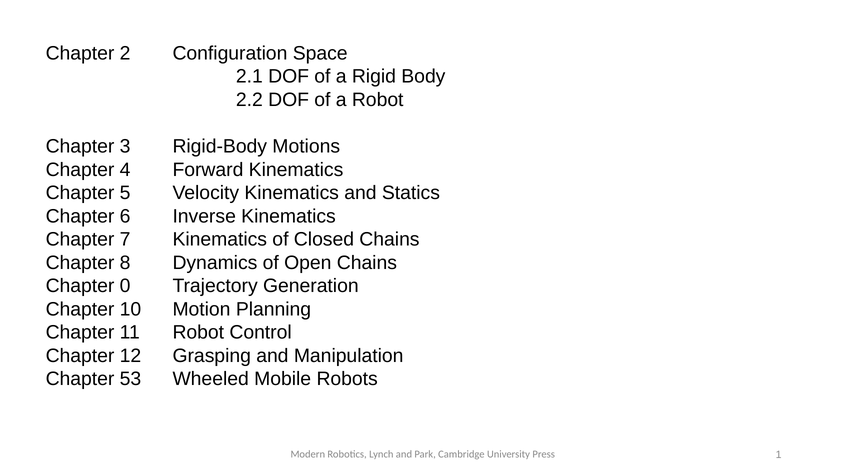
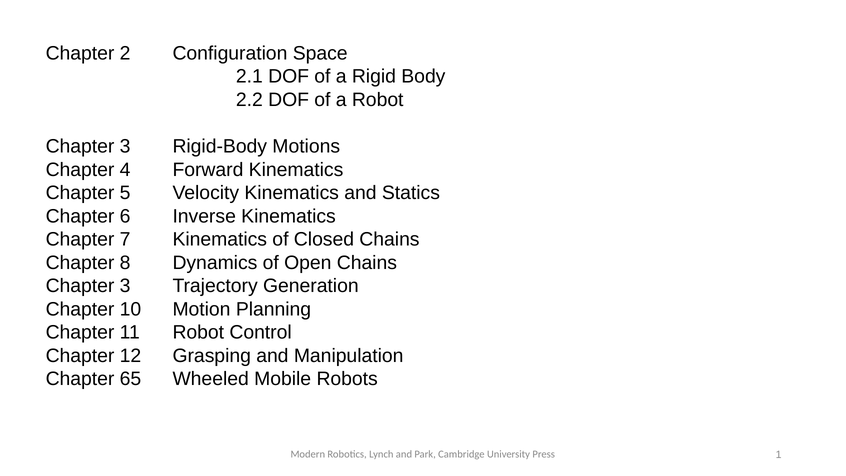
0 at (125, 286): 0 -> 3
53: 53 -> 65
